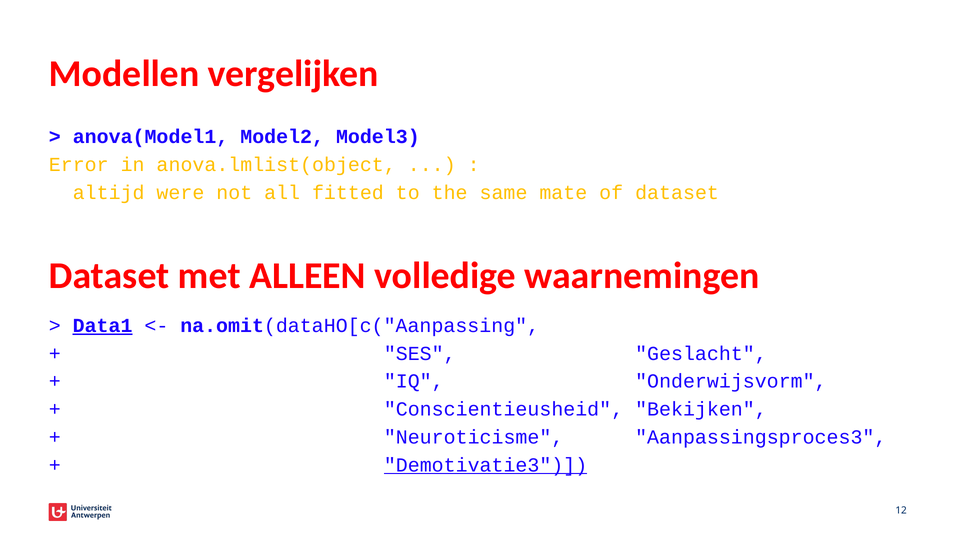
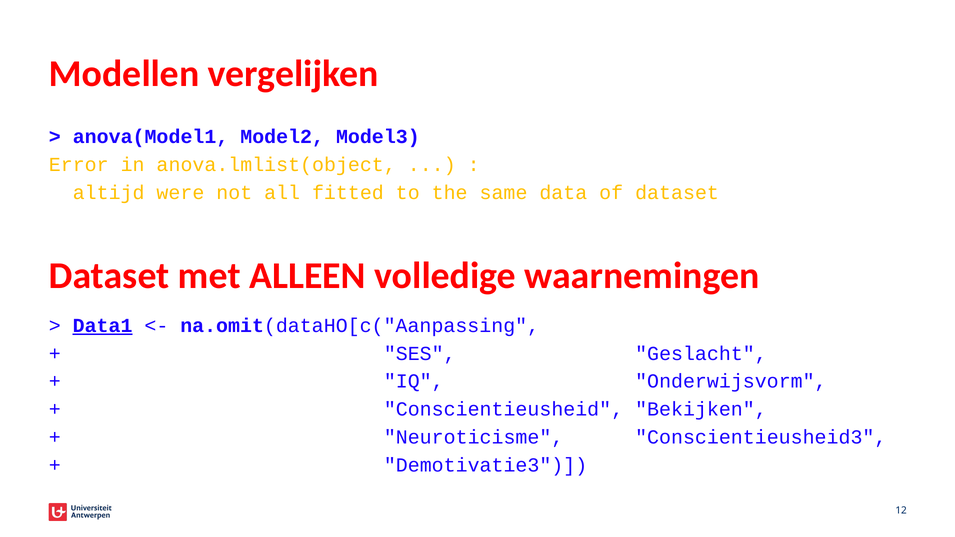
mate: mate -> data
Aanpassingsproces3: Aanpassingsproces3 -> Conscientieusheid3
Demotivatie3 underline: present -> none
